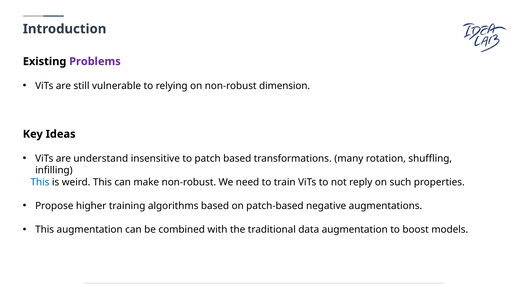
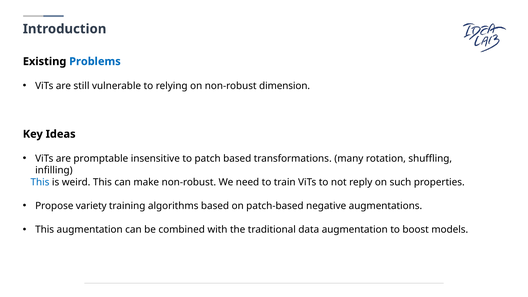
Problems colour: purple -> blue
understand: understand -> promptable
higher: higher -> variety
